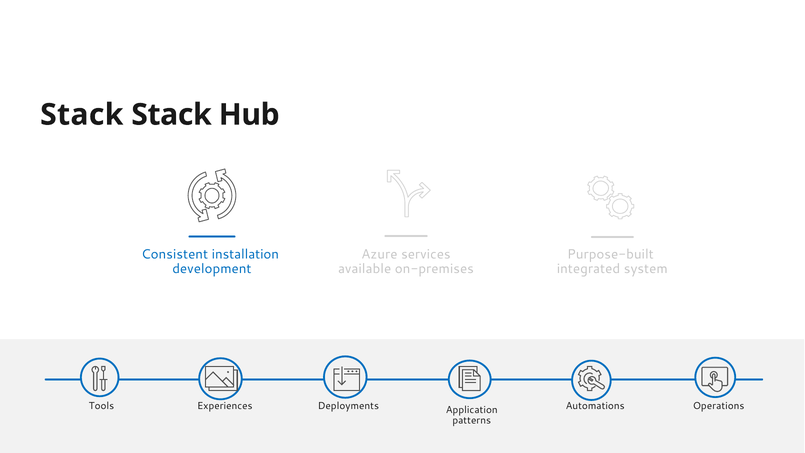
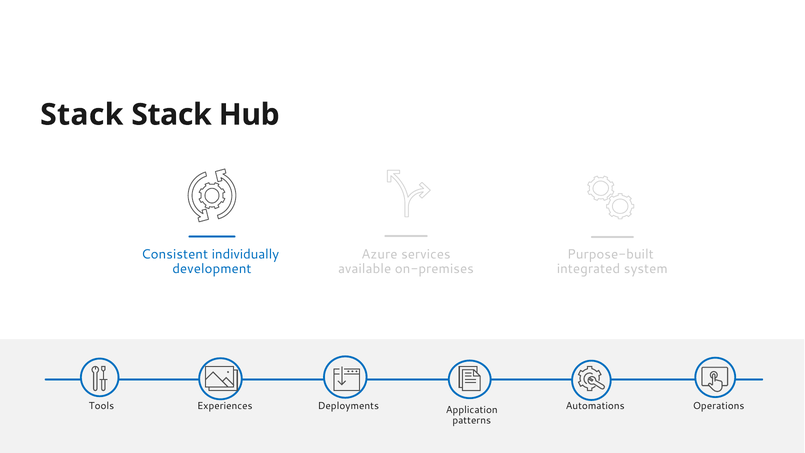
installation: installation -> individually
